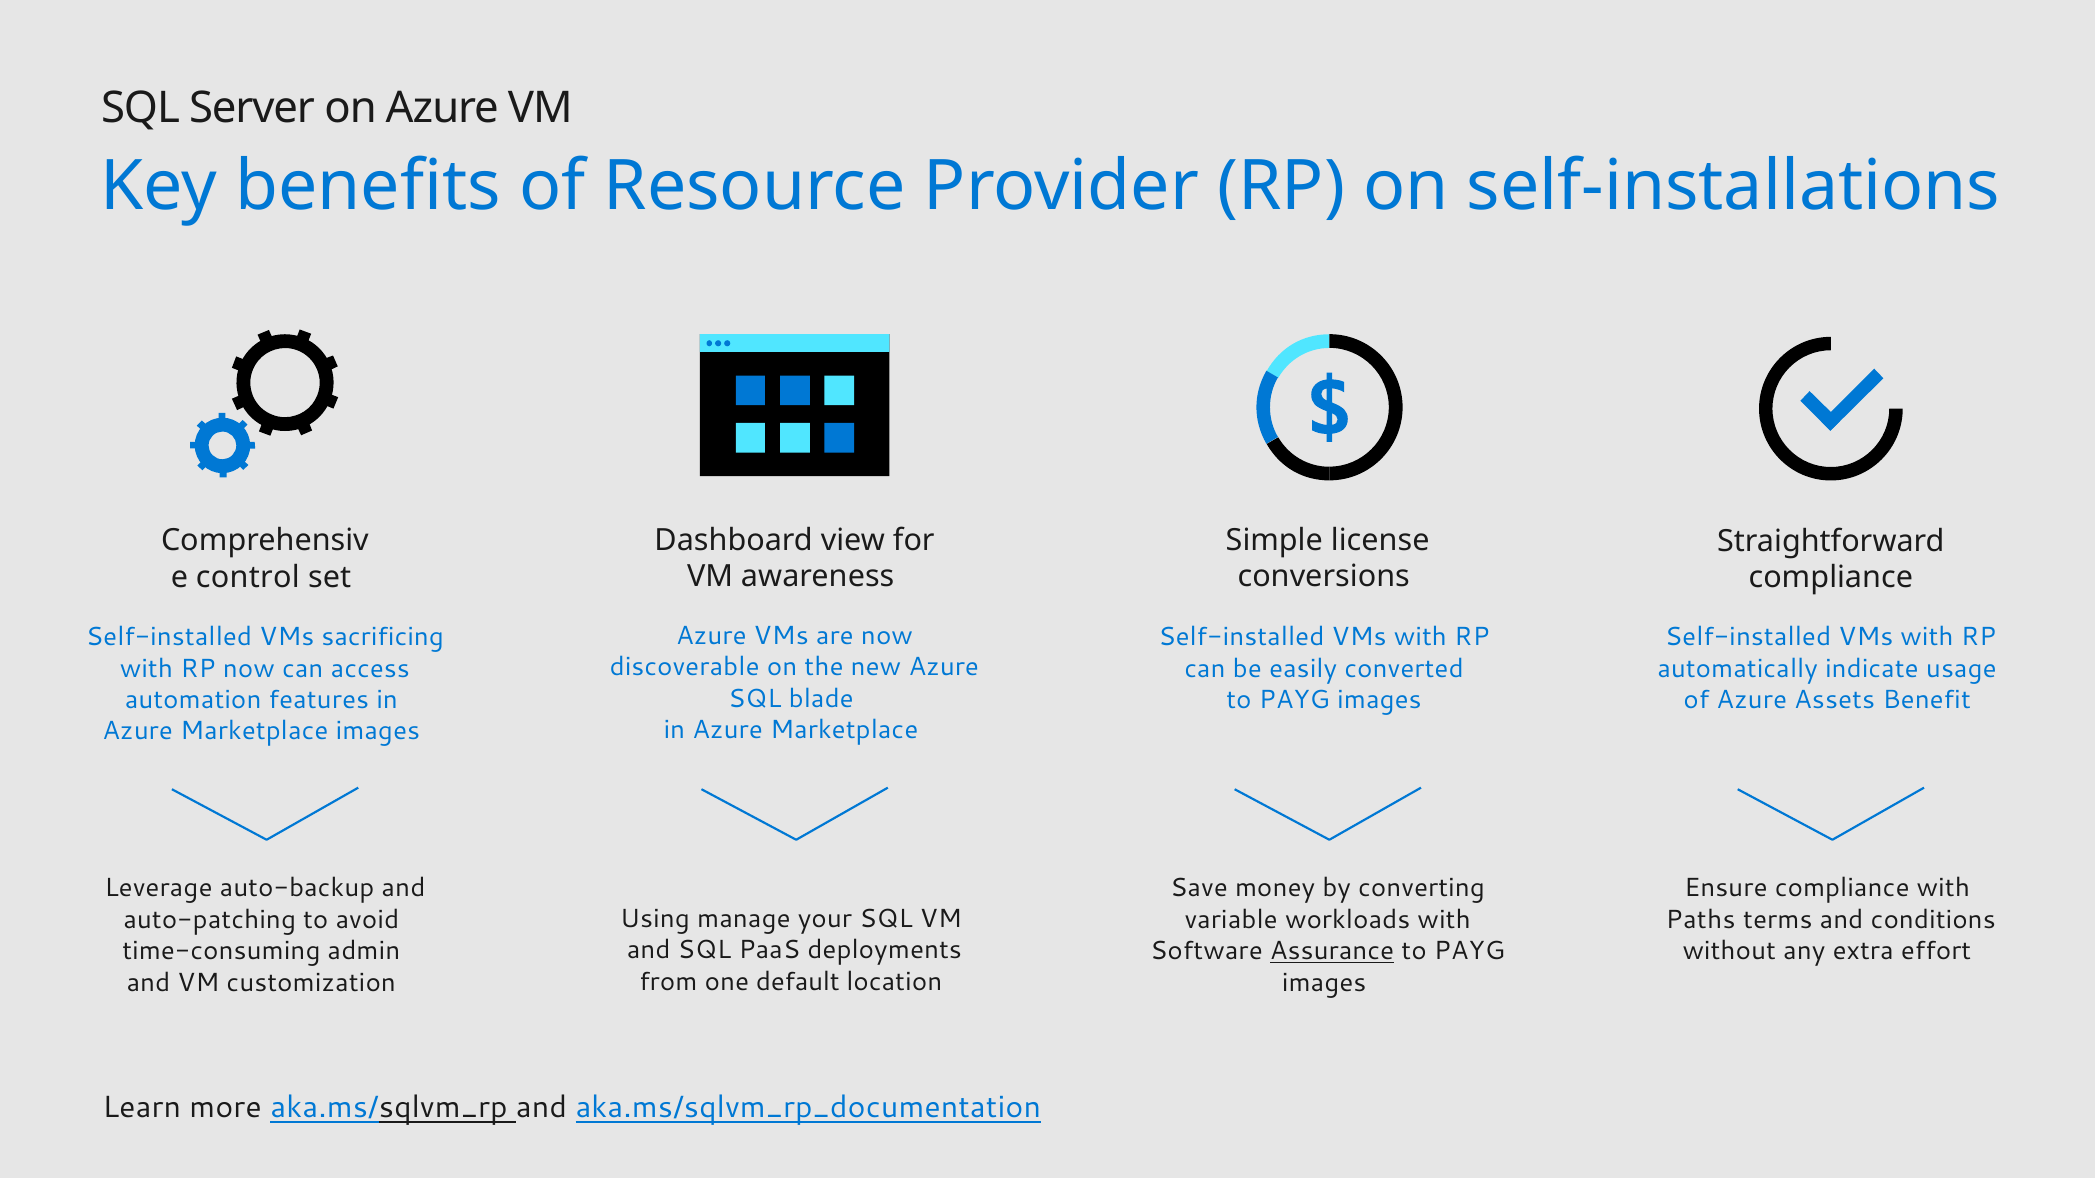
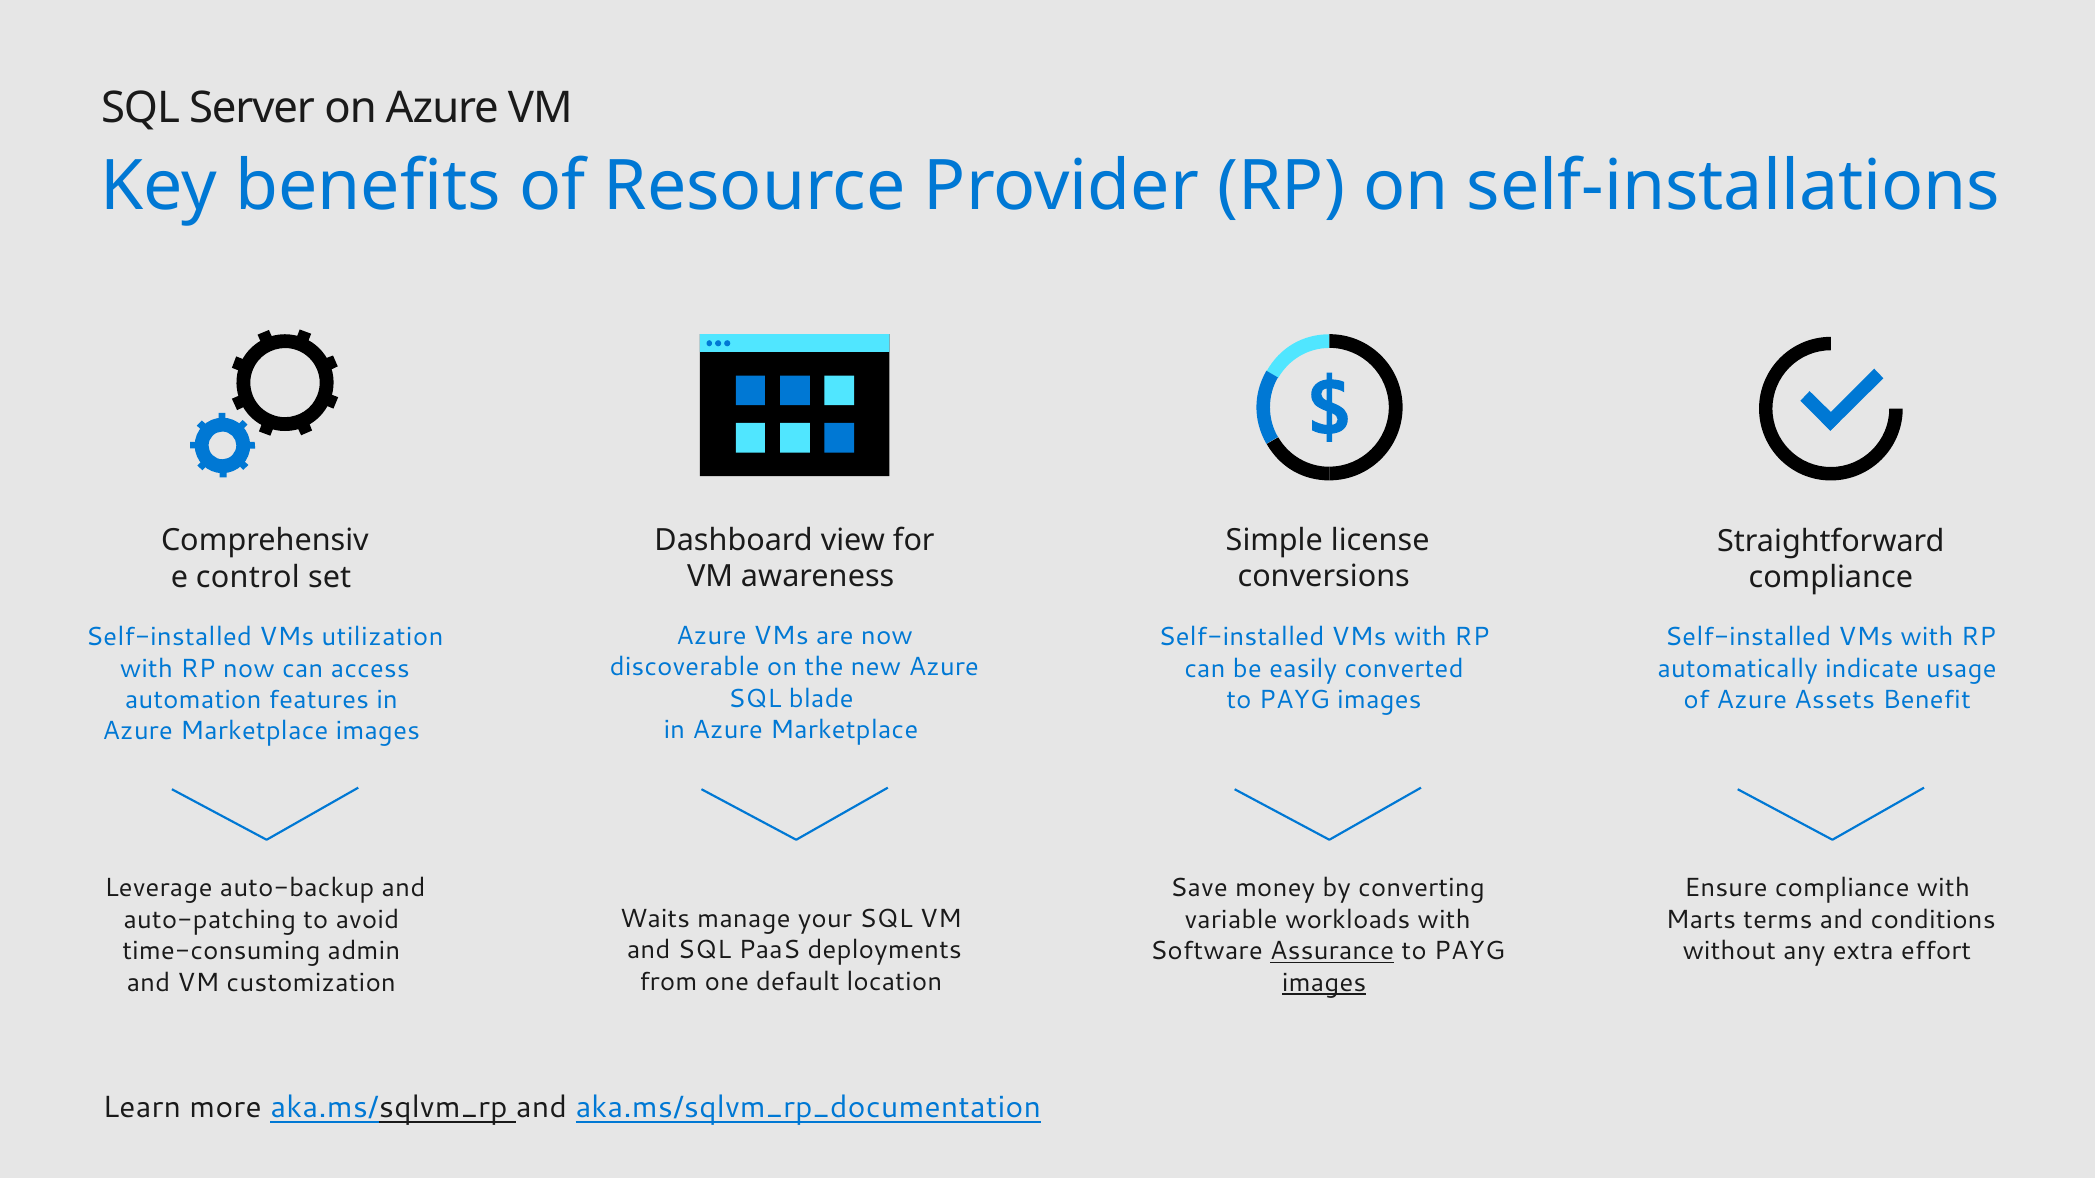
sacrificing: sacrificing -> utilization
Using: Using -> Waits
Paths: Paths -> Marts
images at (1324, 983) underline: none -> present
